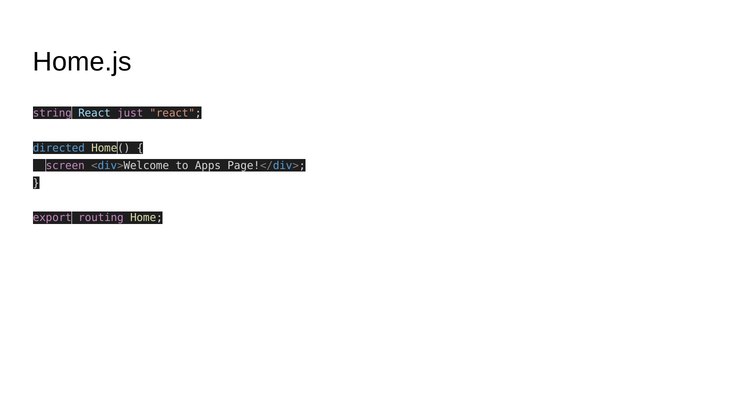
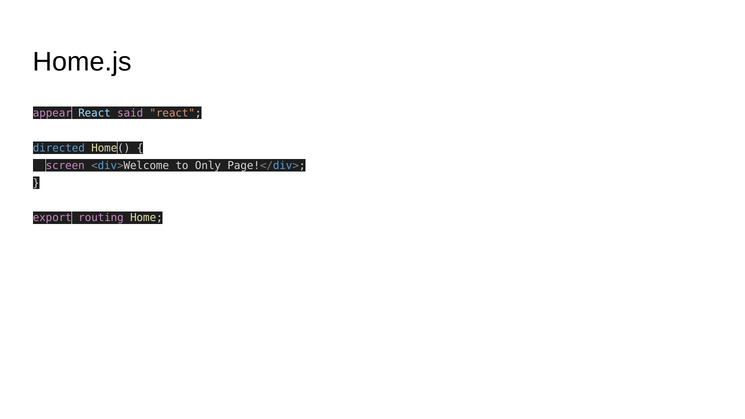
string: string -> appear
just: just -> said
Apps: Apps -> Only
